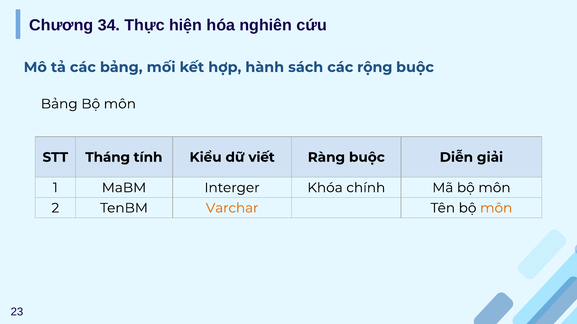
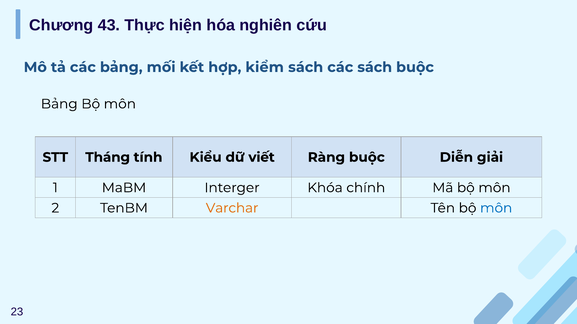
34: 34 -> 43
hành: hành -> kiểm
các rộng: rộng -> sách
môn at (496, 208) colour: orange -> blue
